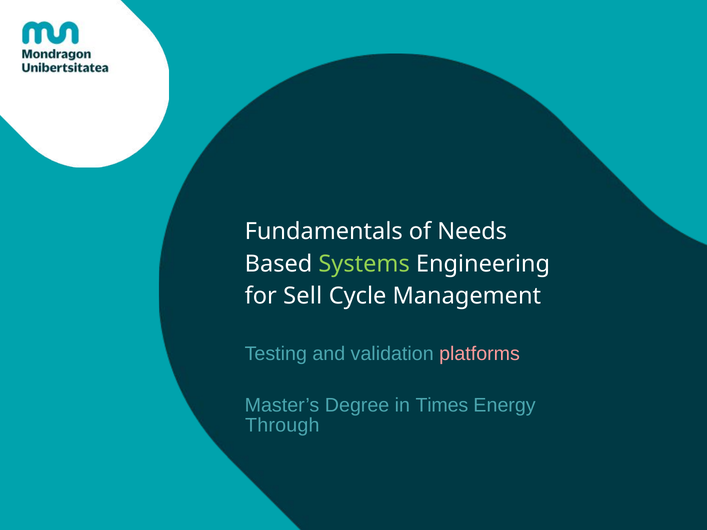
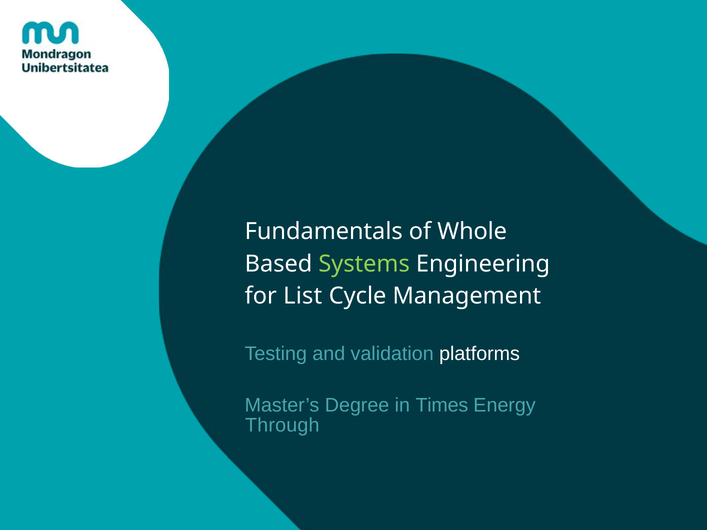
Needs: Needs -> Whole
Sell: Sell -> List
platforms colour: pink -> white
